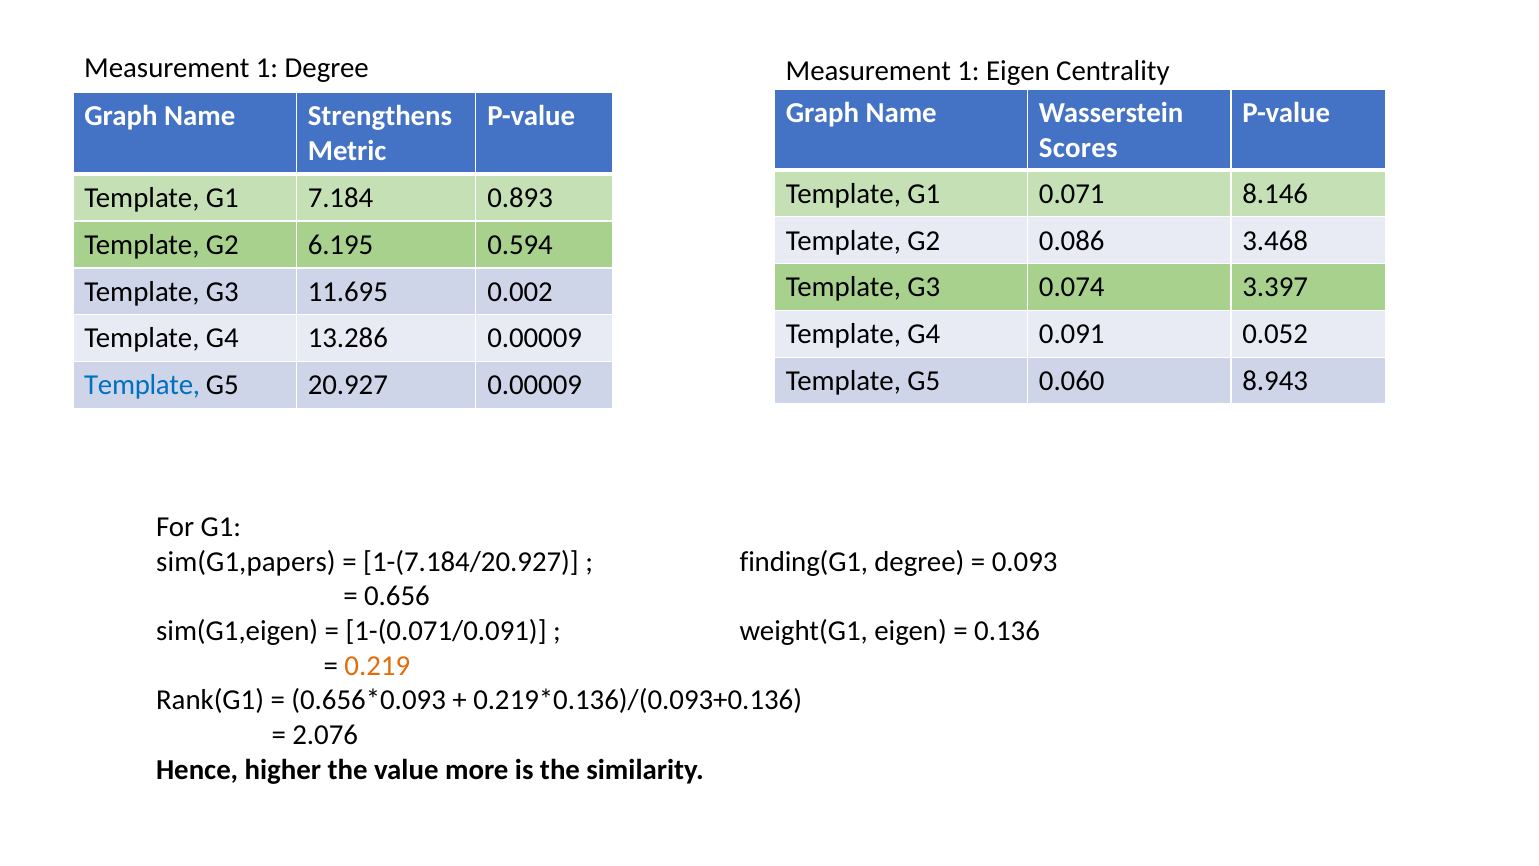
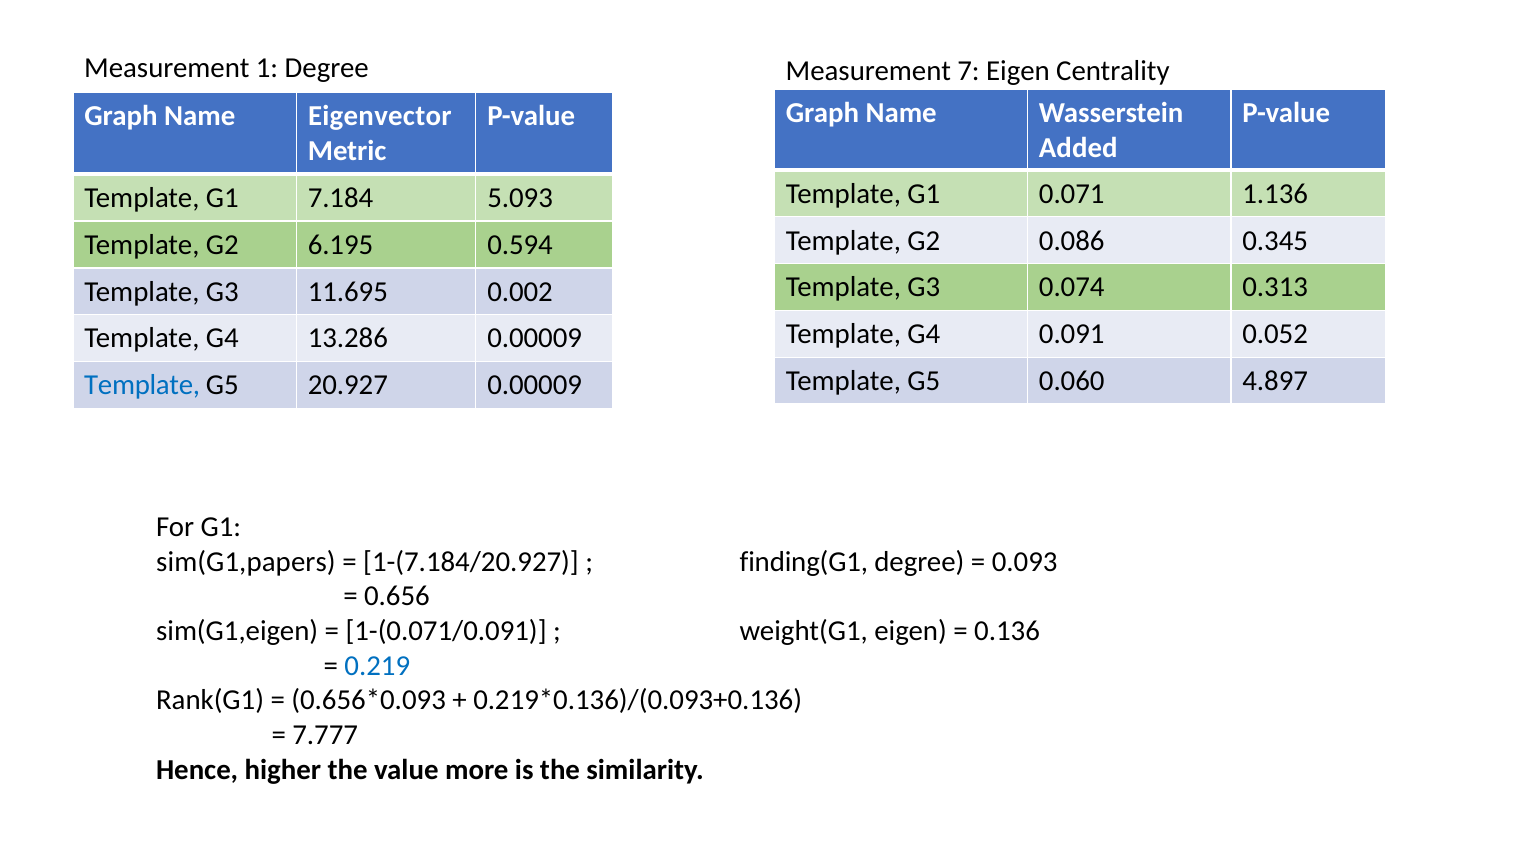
Degree Measurement 1: 1 -> 7
Strengthens: Strengthens -> Eigenvector
Scores: Scores -> Added
8.146: 8.146 -> 1.136
0.893: 0.893 -> 5.093
3.468: 3.468 -> 0.345
3.397: 3.397 -> 0.313
8.943: 8.943 -> 4.897
0.219 colour: orange -> blue
2.076: 2.076 -> 7.777
